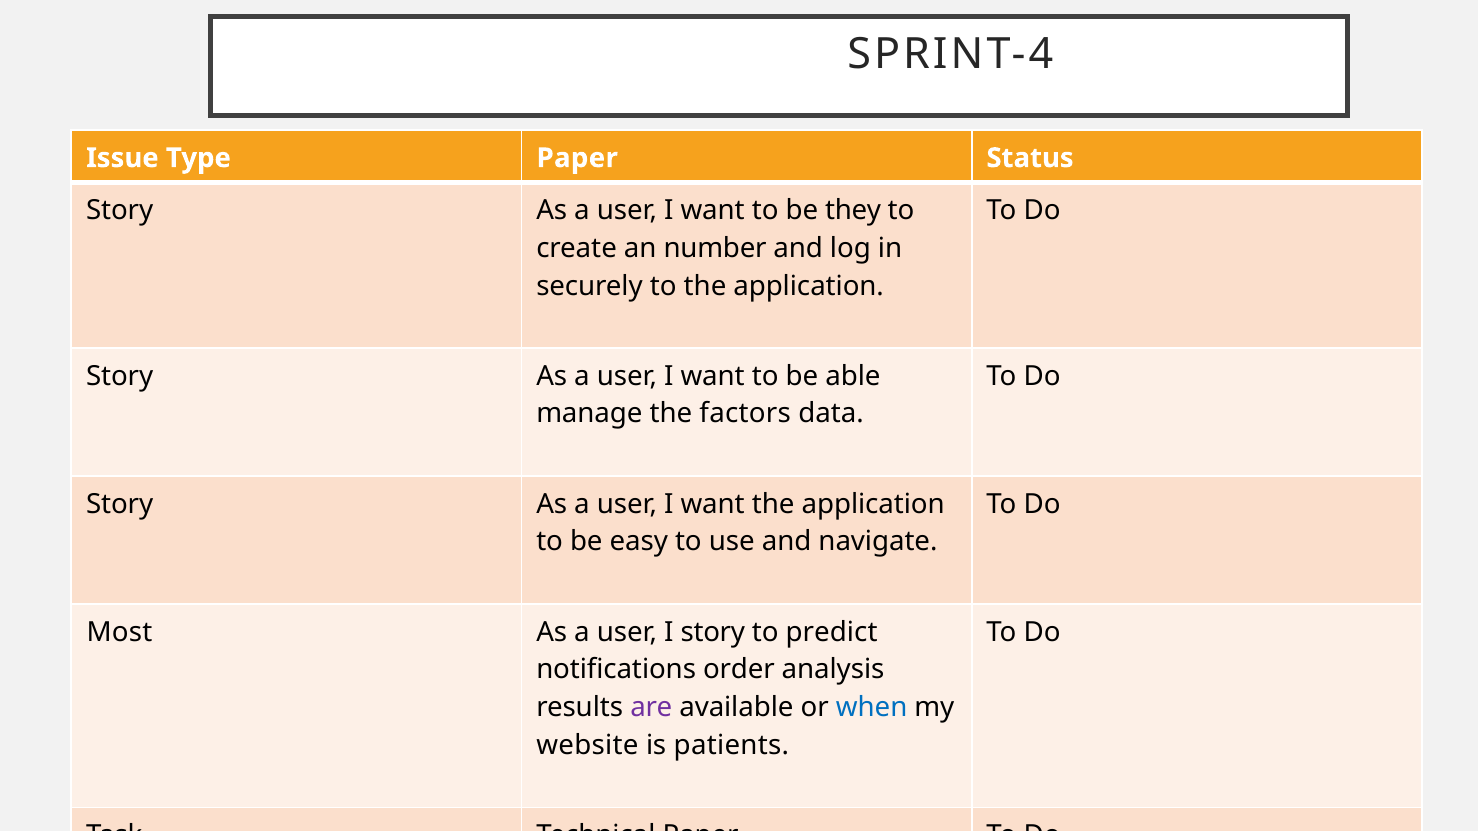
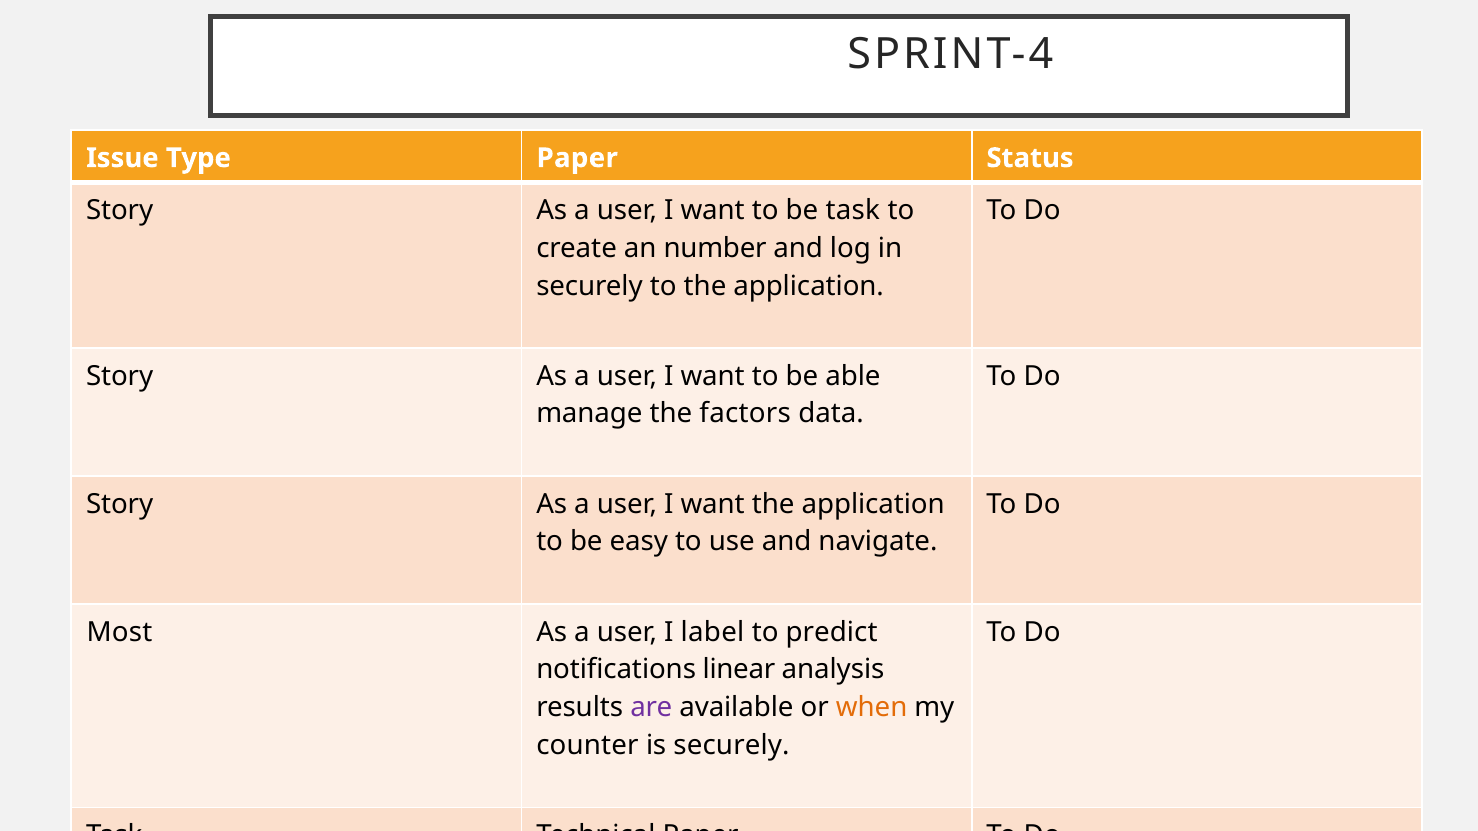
be they: they -> task
I story: story -> label
order: order -> linear
when colour: blue -> orange
website: website -> counter
is patients: patients -> securely
